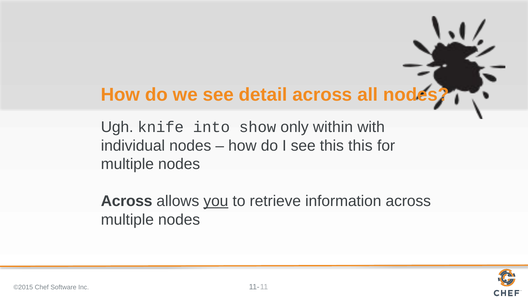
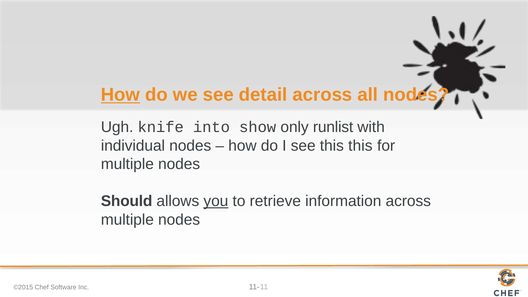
How at (120, 95) underline: none -> present
within: within -> runlist
Across at (127, 201): Across -> Should
